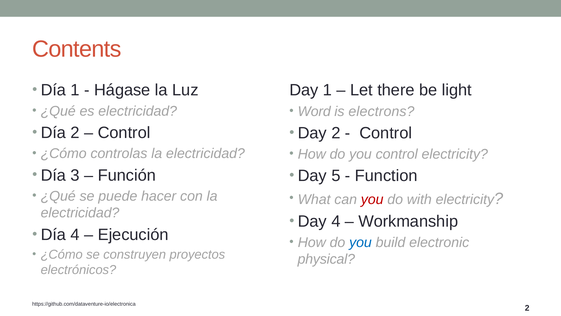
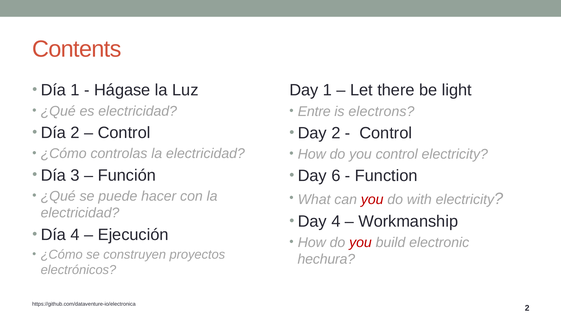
Word: Word -> Entre
5: 5 -> 6
you at (360, 242) colour: blue -> red
physical: physical -> hechura
